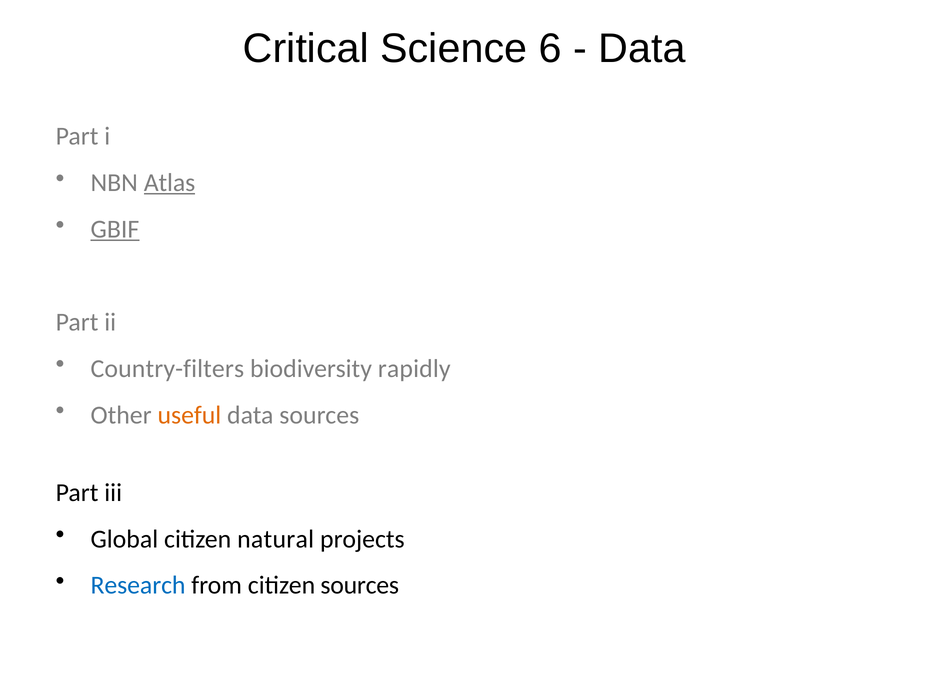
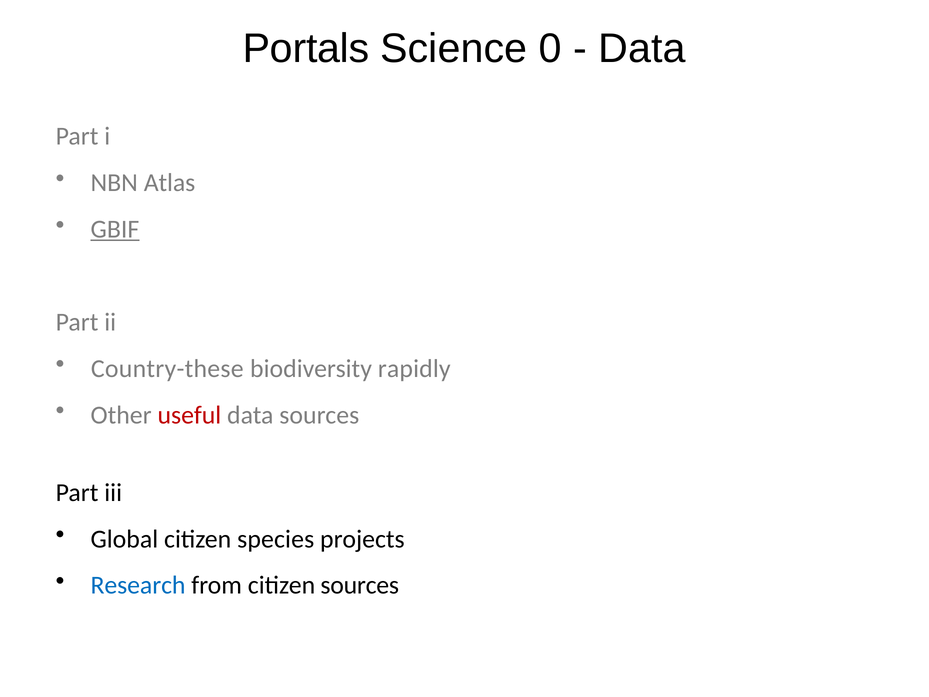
Critical: Critical -> Portals
6: 6 -> 0
Atlas underline: present -> none
Country-filters: Country-filters -> Country-these
useful colour: orange -> red
natural: natural -> species
